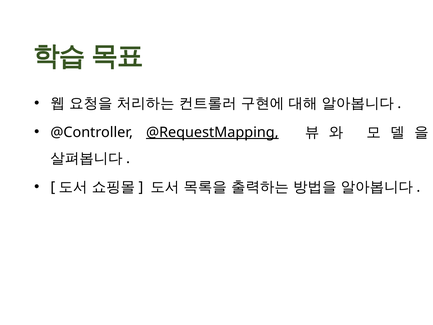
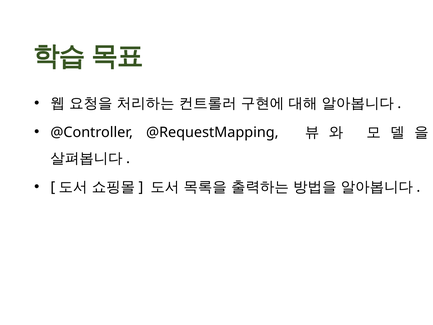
@RequestMapping underline: present -> none
